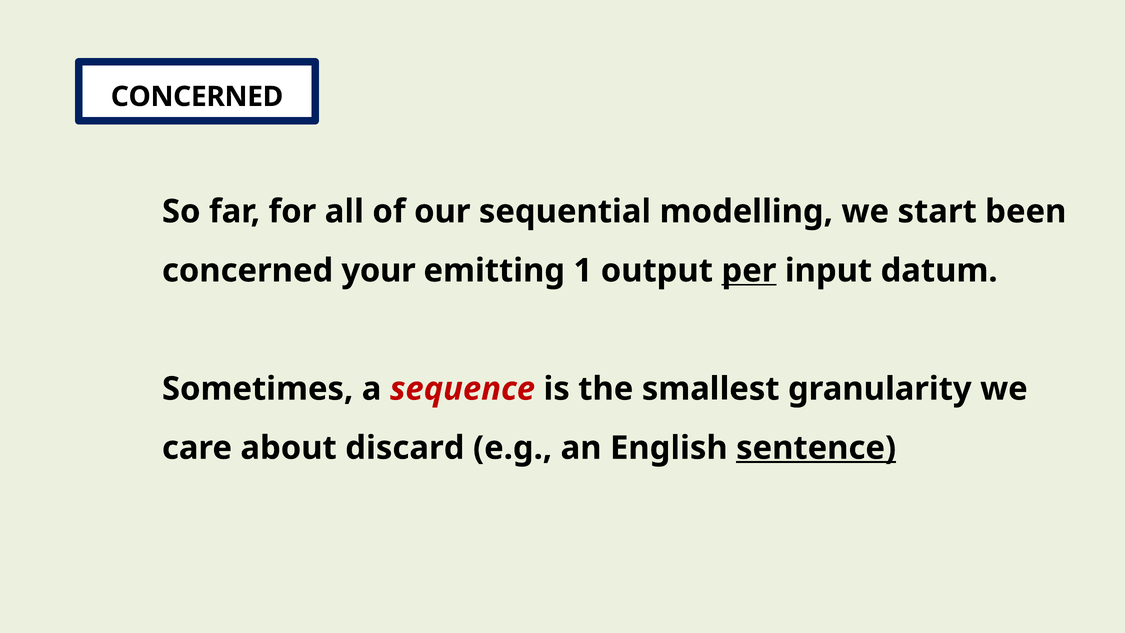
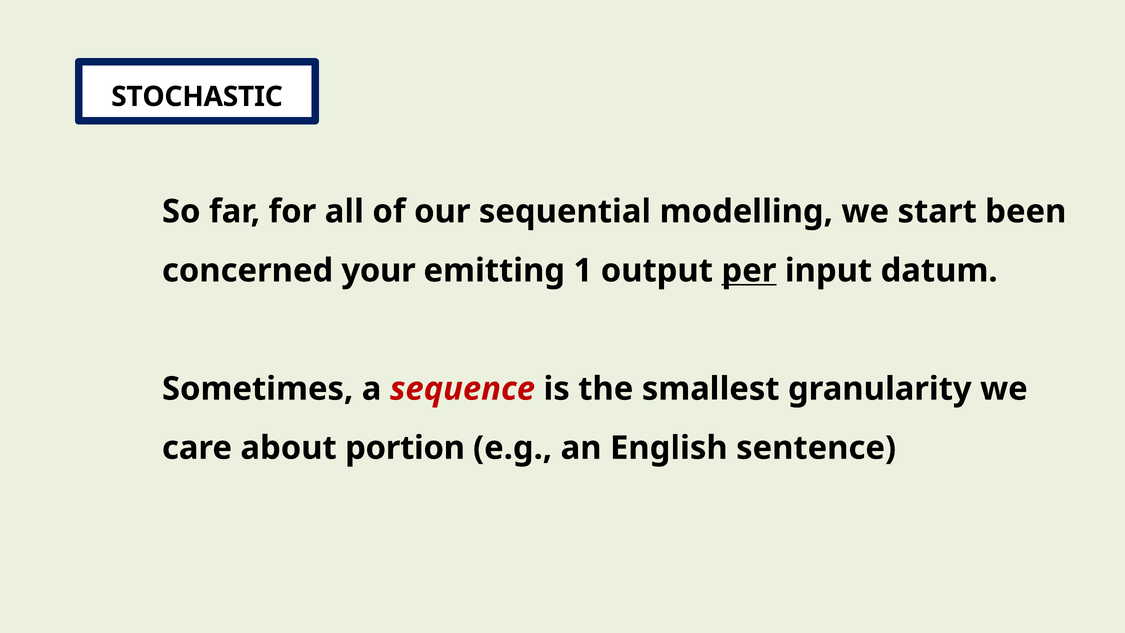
CONCERNED at (197, 97): CONCERNED -> STOCHASTIC
discard: discard -> portion
sentence underline: present -> none
